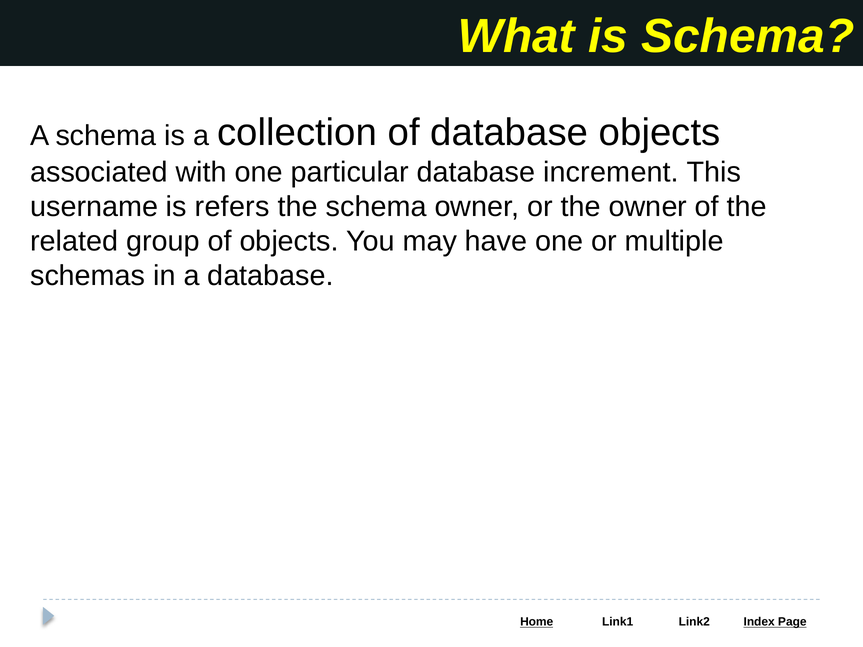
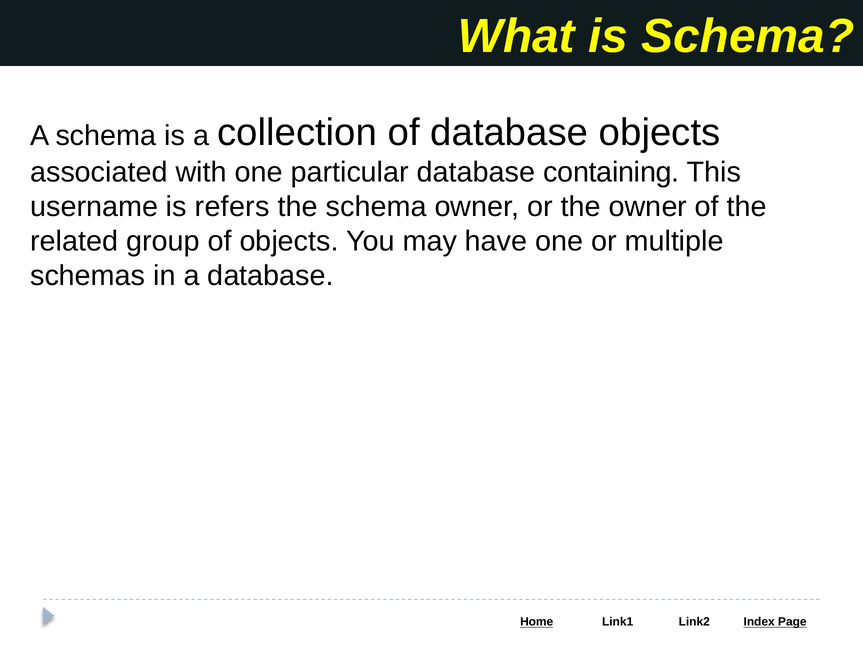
increment: increment -> containing
